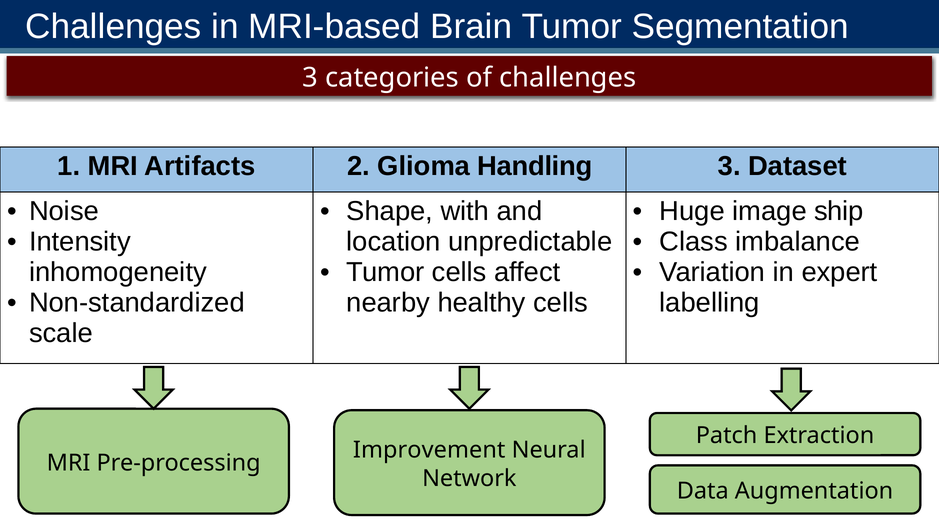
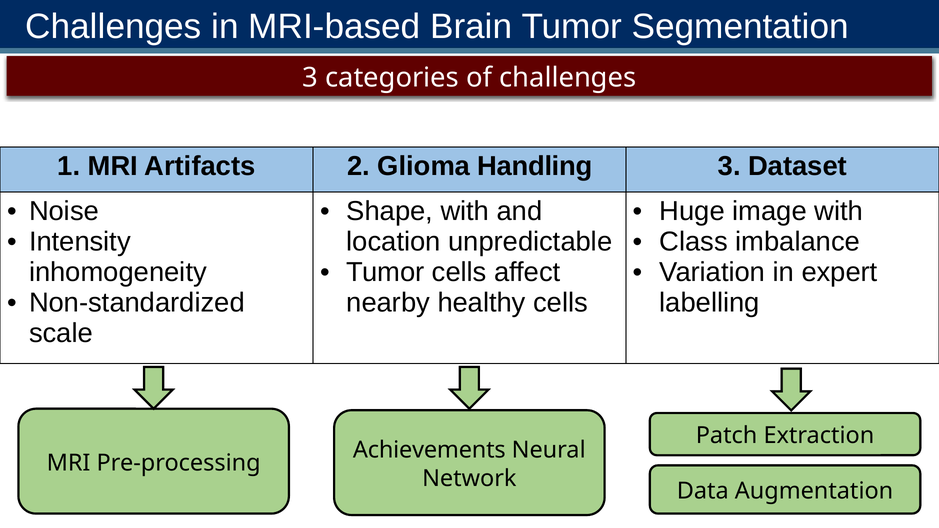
image ship: ship -> with
Improvement: Improvement -> Achievements
